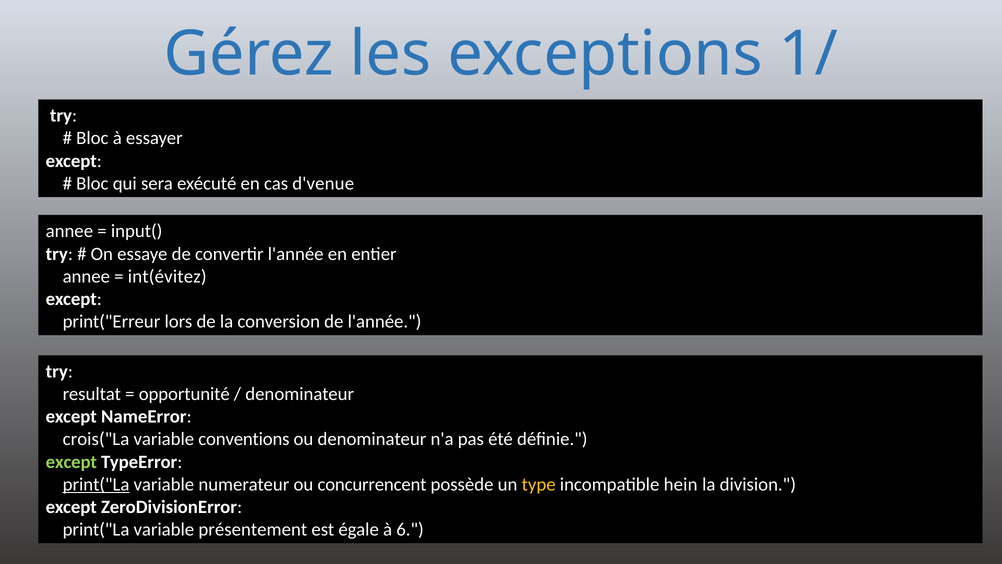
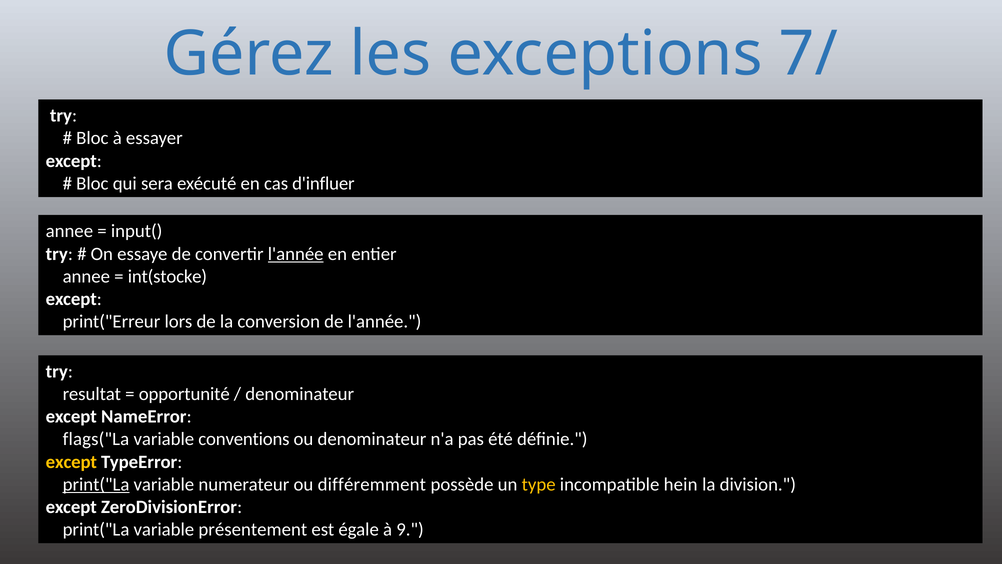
1/: 1/ -> 7/
d'venue: d'venue -> d'influer
l'année at (296, 254) underline: none -> present
int(évitez: int(évitez -> int(stocke
crois("La: crois("La -> flags("La
except at (71, 462) colour: light green -> yellow
concurrencent: concurrencent -> différemment
6: 6 -> 9
